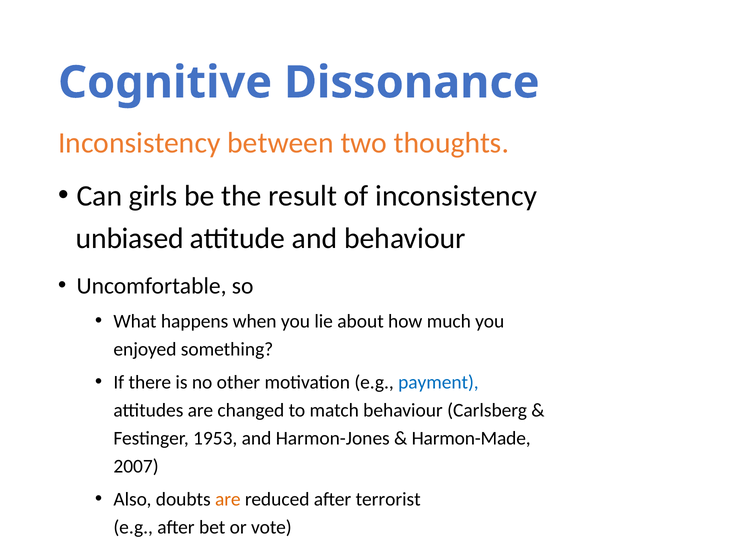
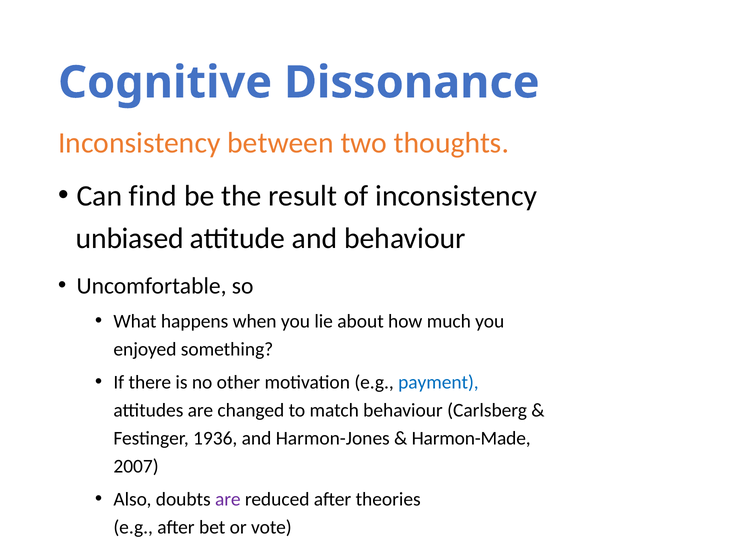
girls: girls -> find
1953: 1953 -> 1936
are at (228, 500) colour: orange -> purple
terrorist: terrorist -> theories
